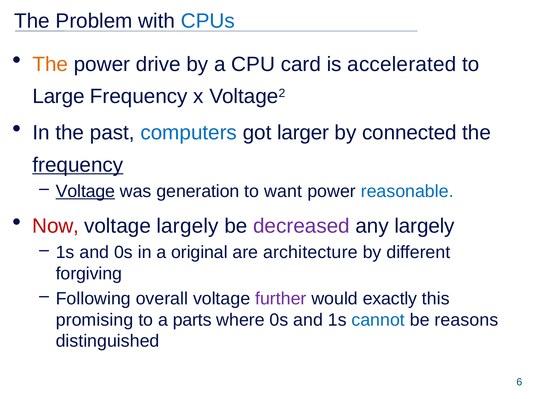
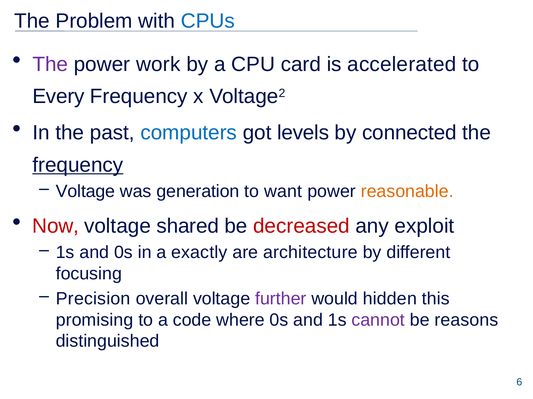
The at (50, 64) colour: orange -> purple
drive: drive -> work
Large: Large -> Every
larger: larger -> levels
Voltage at (85, 192) underline: present -> none
reasonable colour: blue -> orange
voltage largely: largely -> shared
decreased colour: purple -> red
any largely: largely -> exploit
original: original -> exactly
forgiving: forgiving -> focusing
Following: Following -> Precision
exactly: exactly -> hidden
parts: parts -> code
cannot colour: blue -> purple
